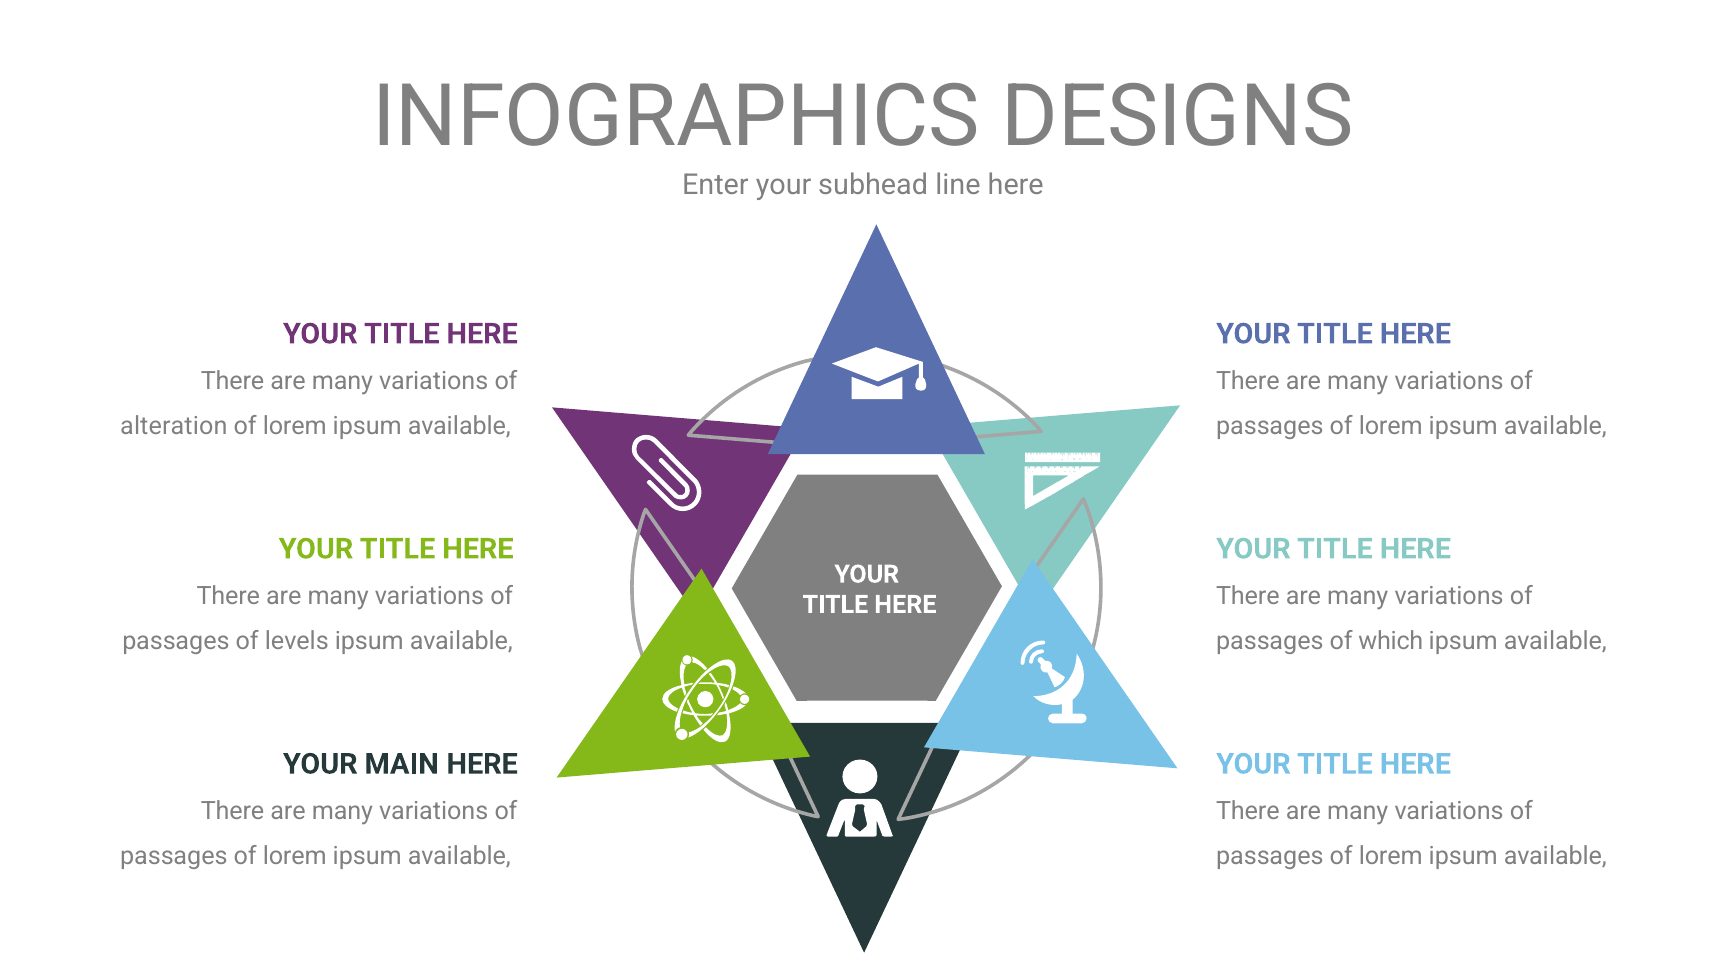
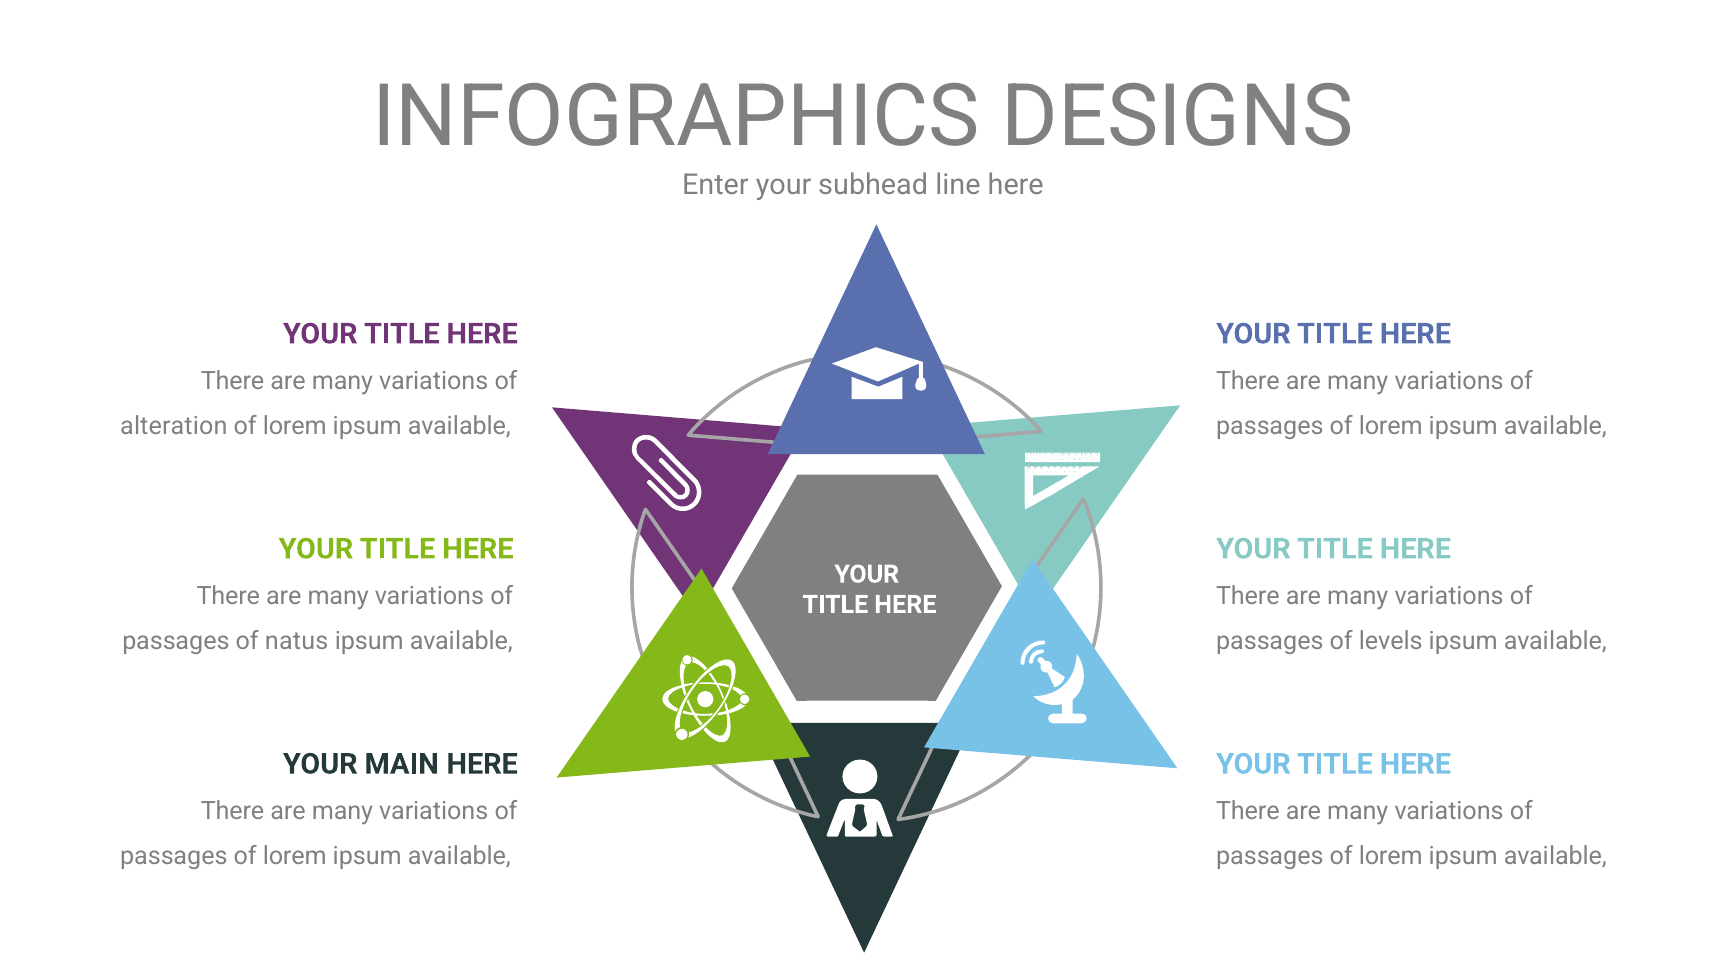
levels: levels -> natus
which: which -> levels
